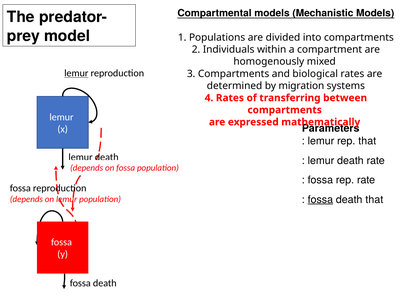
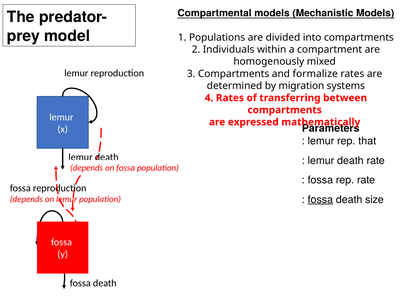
lemur at (76, 73) underline: present -> none
biological: biological -> formalize
death that: that -> size
